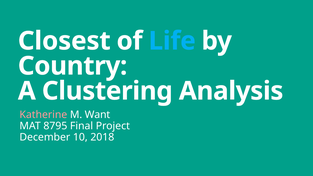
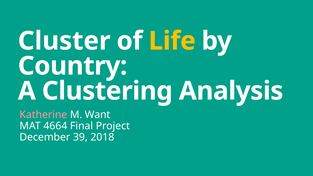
Closest: Closest -> Cluster
Life colour: light blue -> yellow
8795: 8795 -> 4664
10: 10 -> 39
